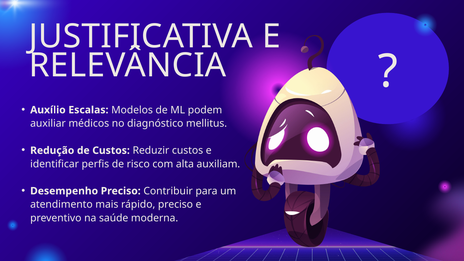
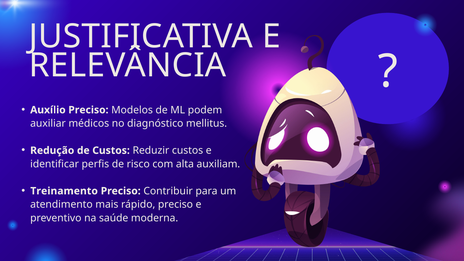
Auxílio Escalas: Escalas -> Preciso
Desempenho: Desempenho -> Treinamento
